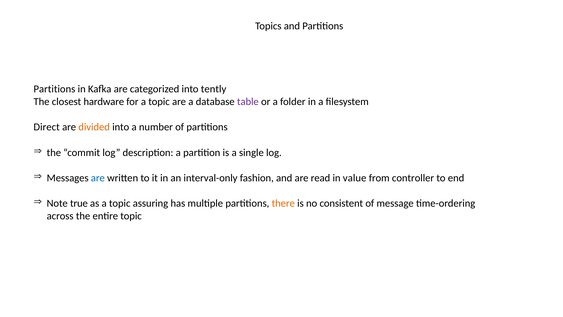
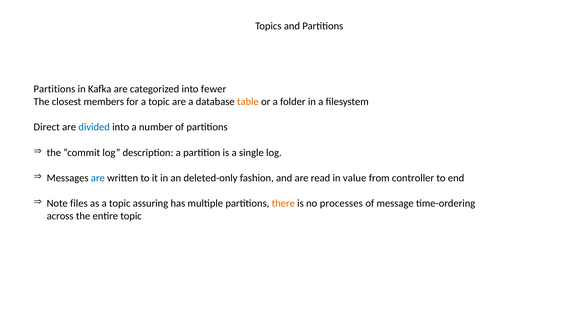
tently: tently -> fewer
hardware: hardware -> members
table colour: purple -> orange
divided colour: orange -> blue
interval-only: interval-only -> deleted-only
true: true -> files
consistent: consistent -> processes
